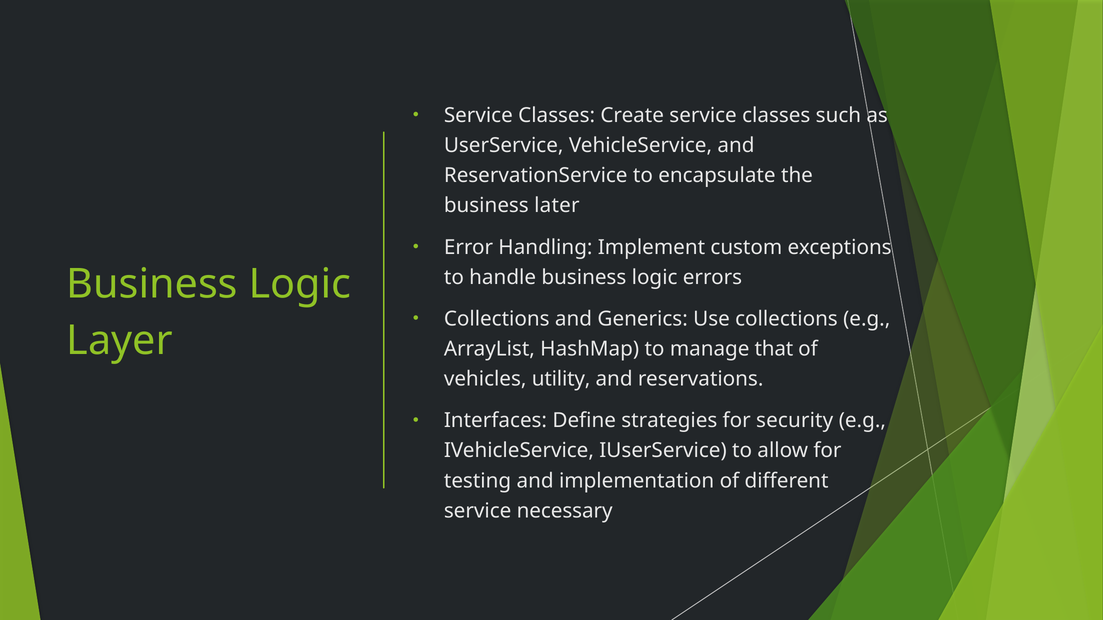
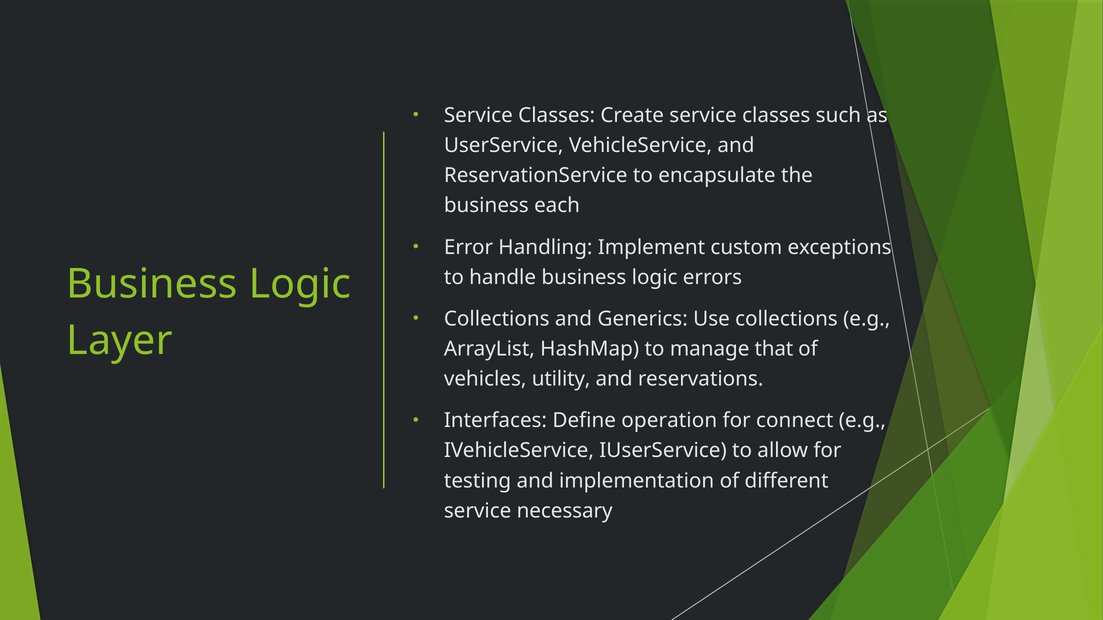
later: later -> each
strategies: strategies -> operation
security: security -> connect
